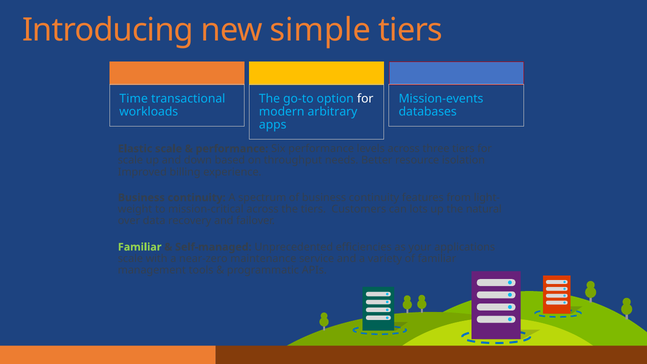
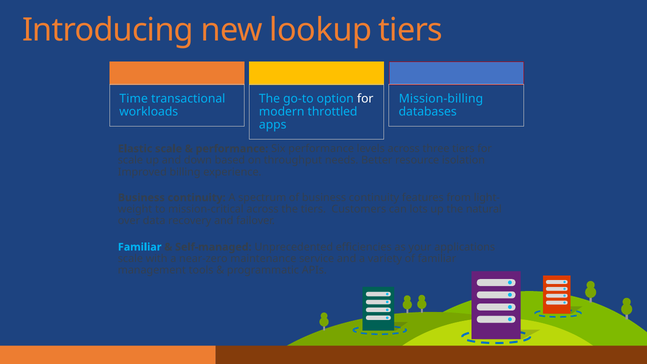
simple: simple -> lookup
Mission-events: Mission-events -> Mission-billing
arbitrary: arbitrary -> throttled
Familiar at (140, 247) colour: light green -> light blue
